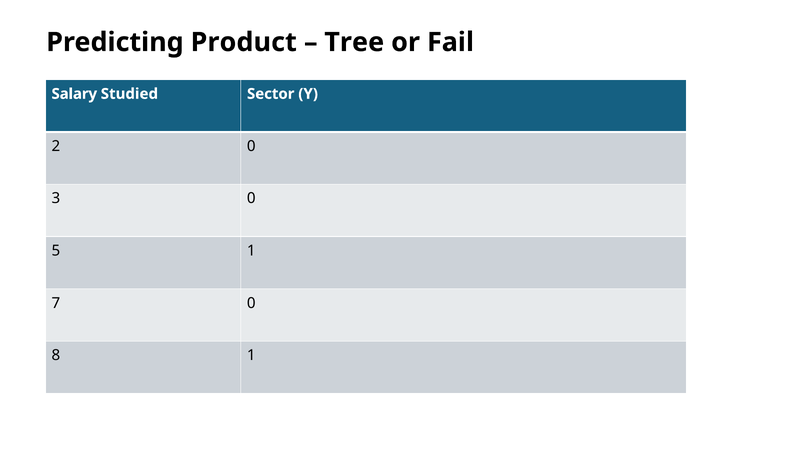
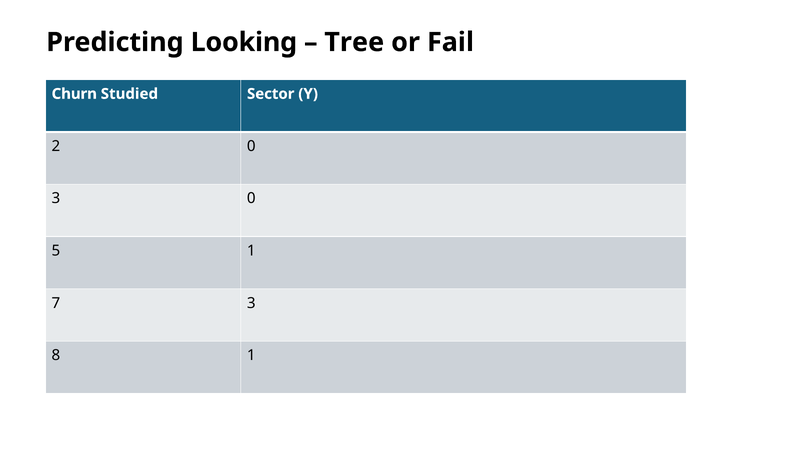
Product: Product -> Looking
Salary: Salary -> Churn
7 0: 0 -> 3
